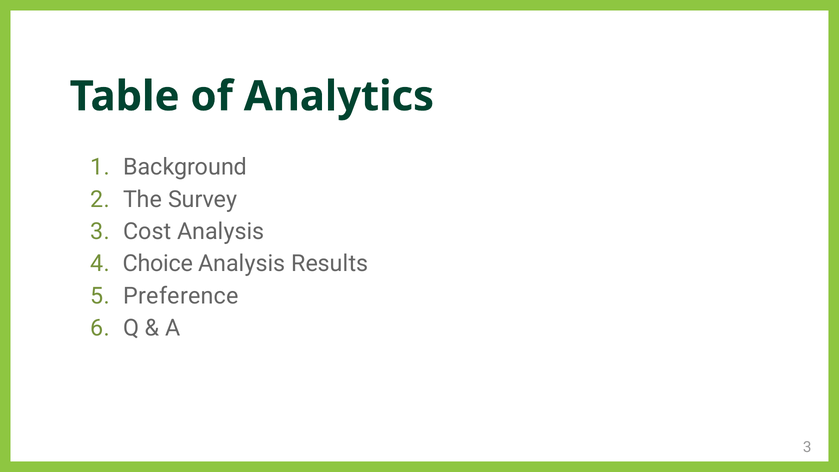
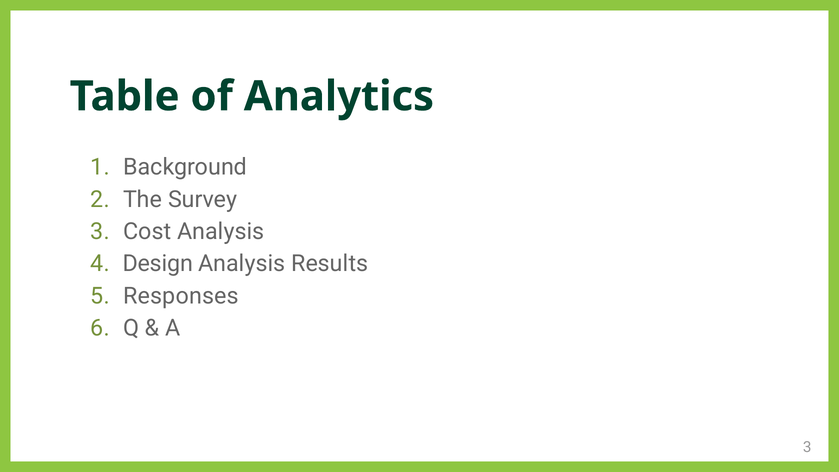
Choice: Choice -> Design
Preference: Preference -> Responses
